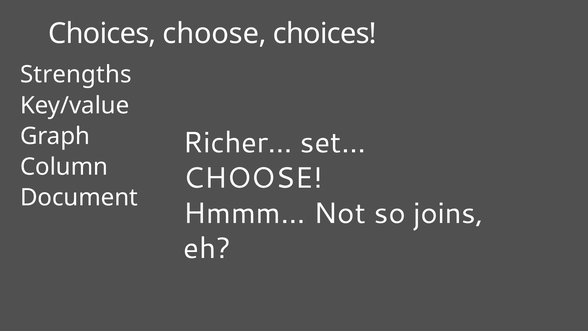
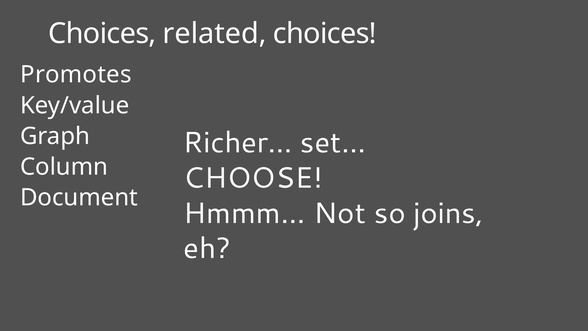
Choices choose: choose -> related
Strengths: Strengths -> Promotes
